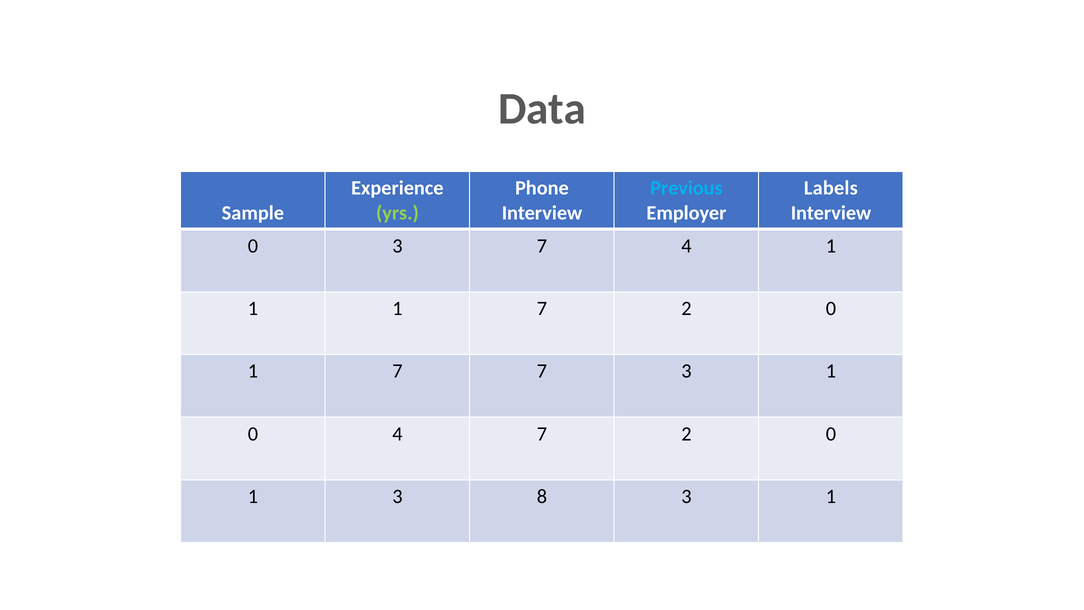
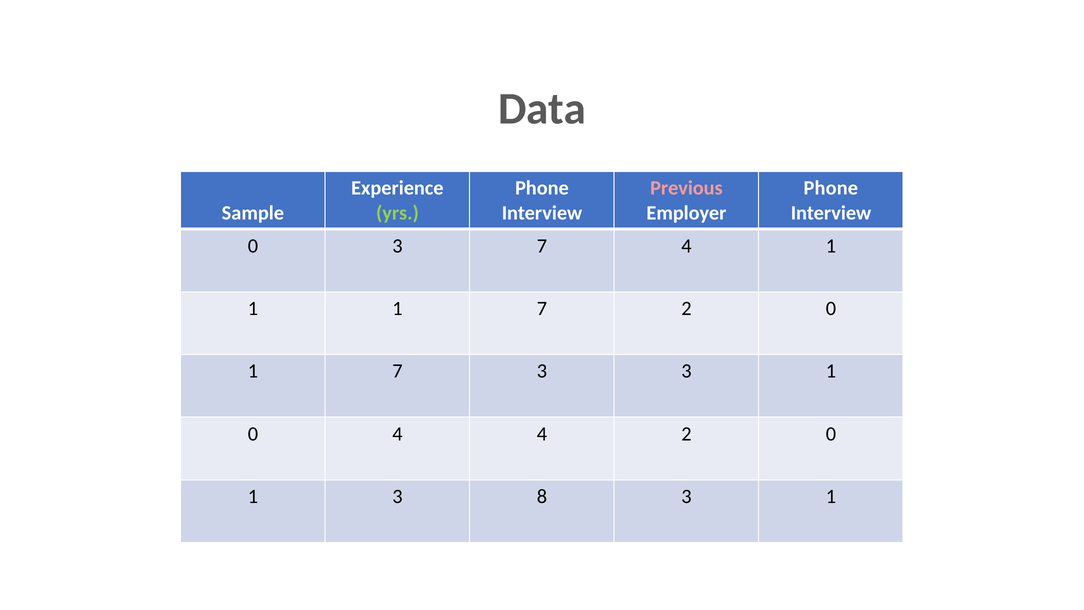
Previous colour: light blue -> pink
Labels at (831, 188): Labels -> Phone
7 7: 7 -> 3
4 7: 7 -> 4
